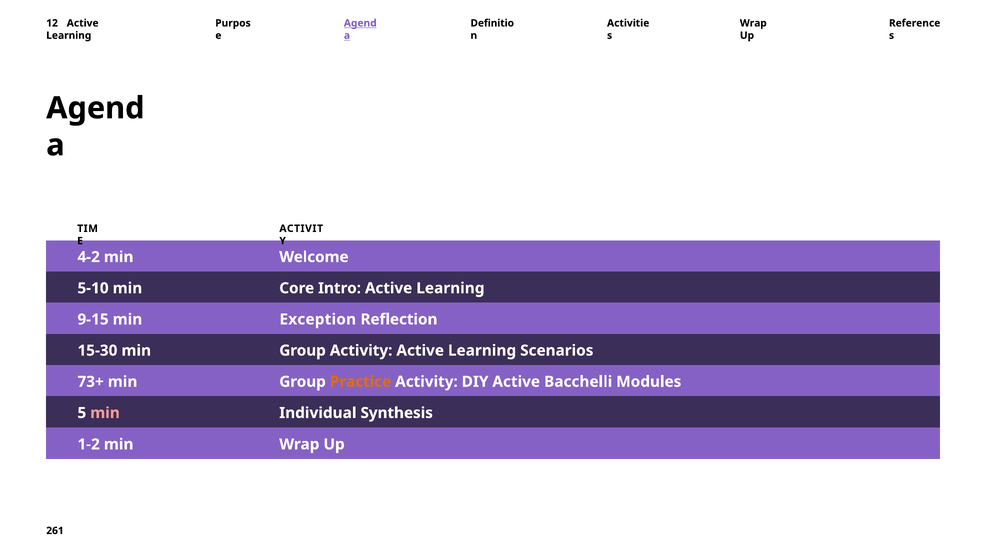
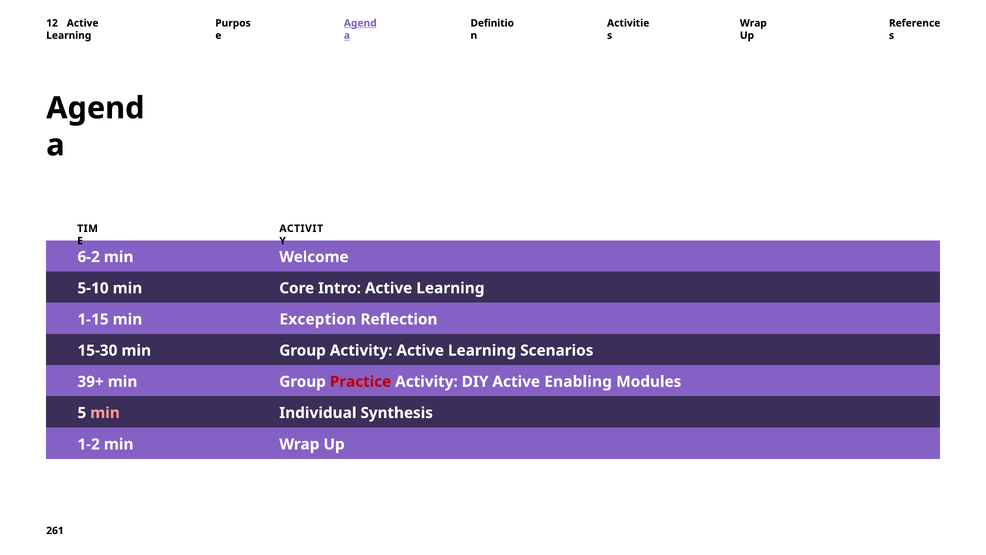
4-2: 4-2 -> 6-2
9-15: 9-15 -> 1-15
73+: 73+ -> 39+
Practice colour: orange -> red
Bacchelli: Bacchelli -> Enabling
